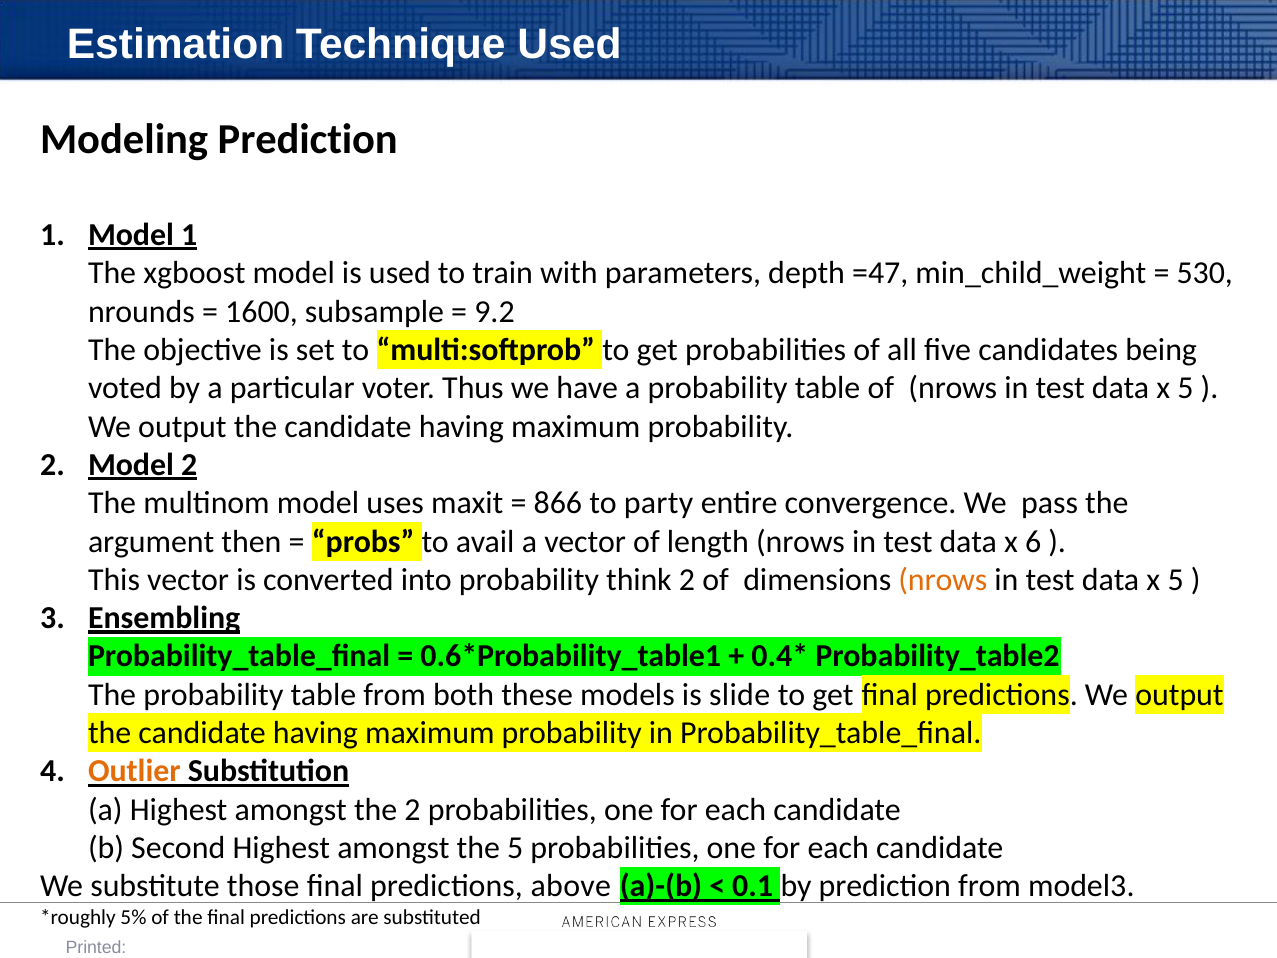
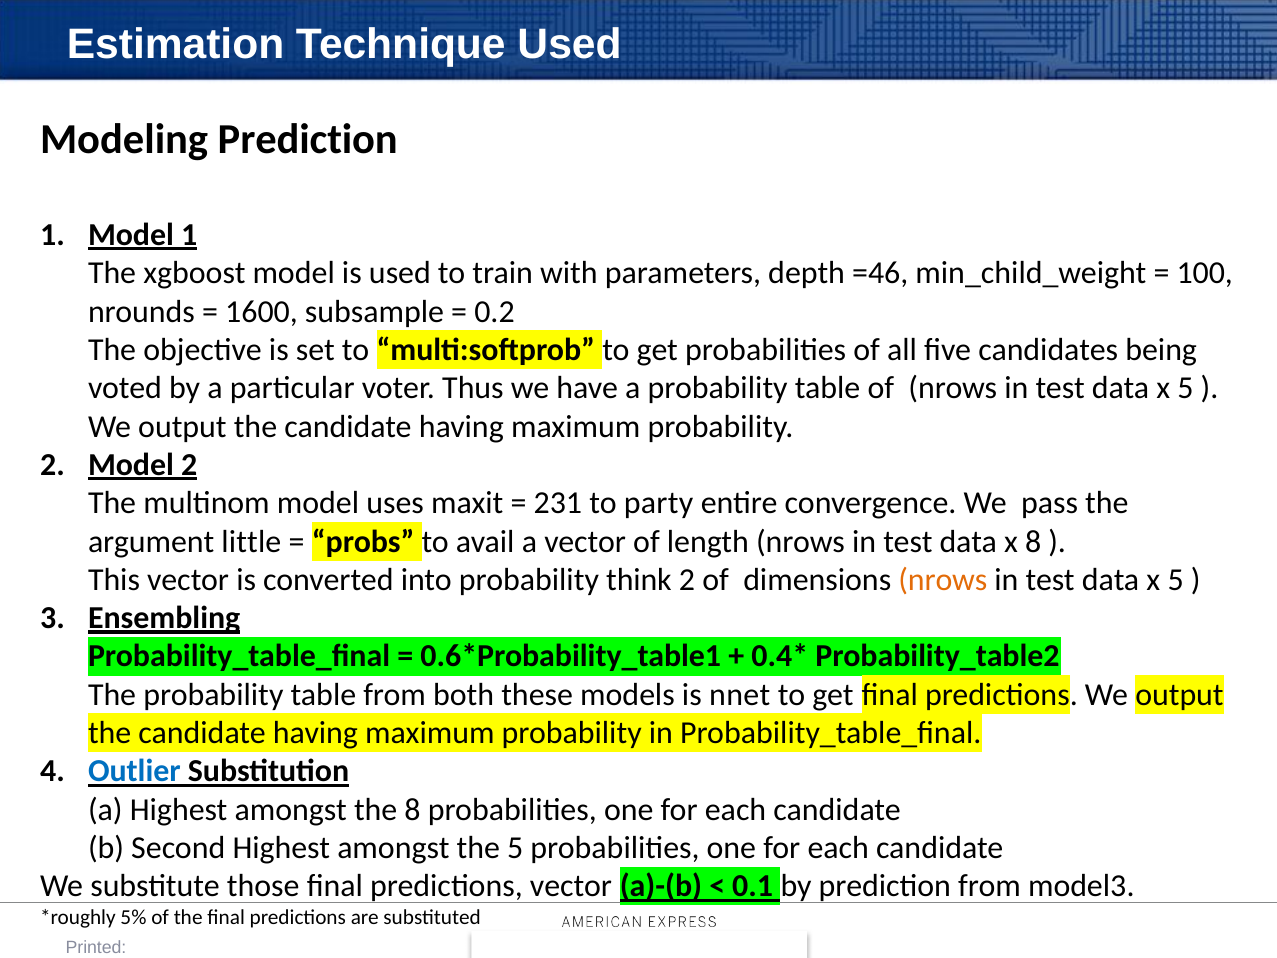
=47: =47 -> =46
530: 530 -> 100
9.2: 9.2 -> 0.2
866: 866 -> 231
then: then -> little
x 6: 6 -> 8
slide: slide -> nnet
Outlier colour: orange -> blue
the 2: 2 -> 8
predictions above: above -> vector
